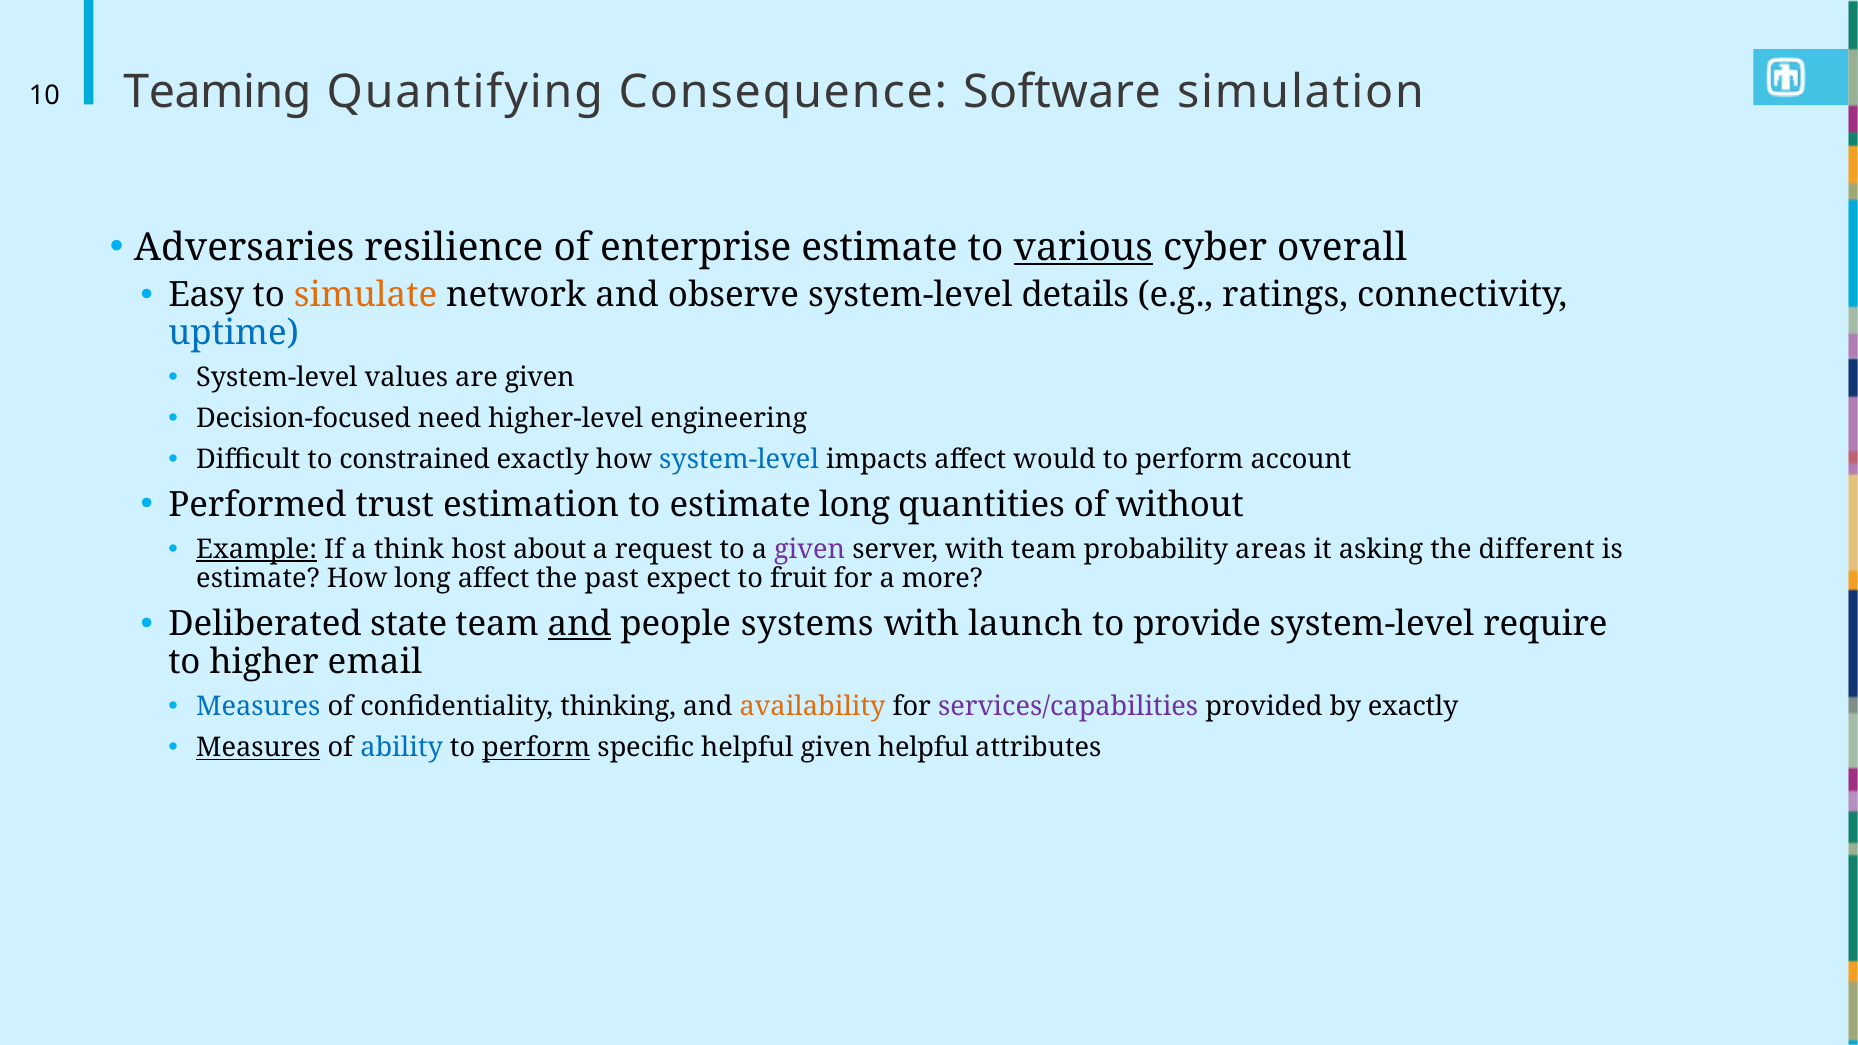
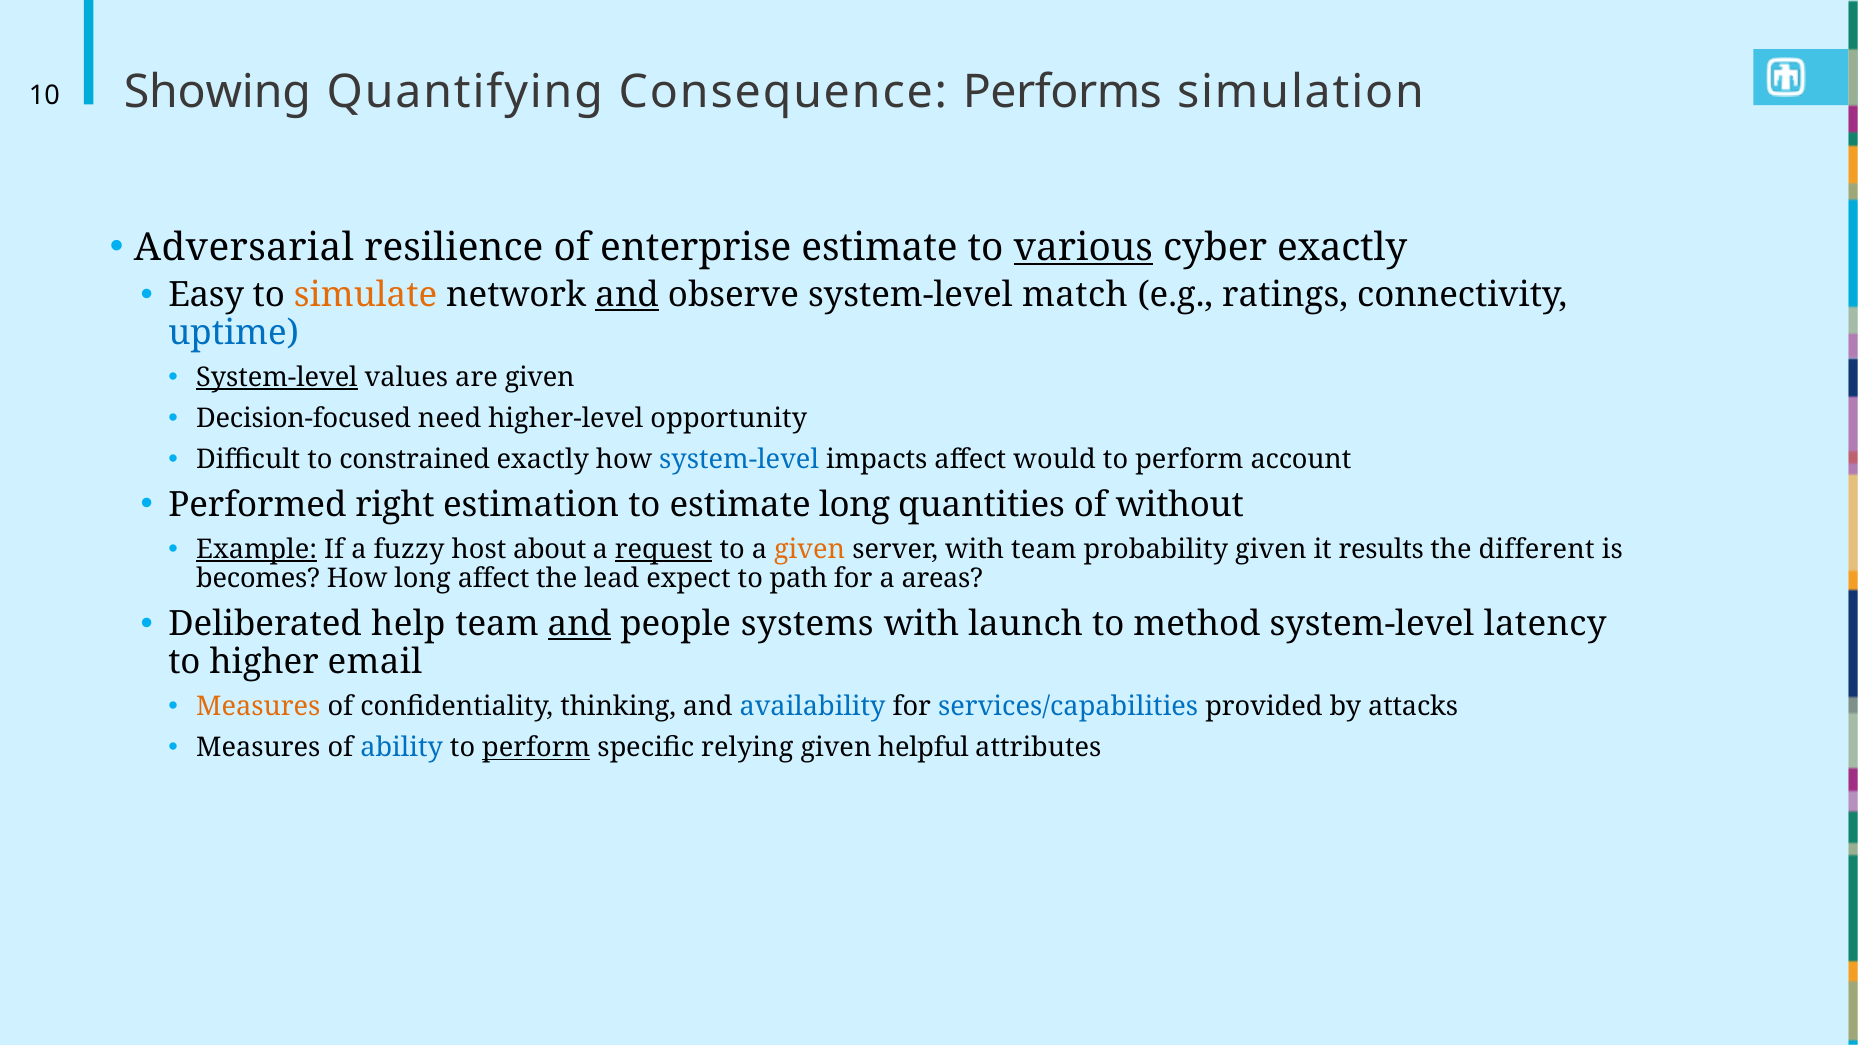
Teaming: Teaming -> Showing
Software: Software -> Performs
Adversaries: Adversaries -> Adversarial
cyber overall: overall -> exactly
and at (627, 295) underline: none -> present
details: details -> match
System-level at (277, 378) underline: none -> present
engineering: engineering -> opportunity
trust: trust -> right
think: think -> fuzzy
request underline: none -> present
given at (810, 550) colour: purple -> orange
probability areas: areas -> given
asking: asking -> results
estimate at (258, 579): estimate -> becomes
past: past -> lead
fruit: fruit -> path
more: more -> areas
state: state -> help
provide: provide -> method
require: require -> latency
Measures at (258, 707) colour: blue -> orange
availability colour: orange -> blue
services/capabilities colour: purple -> blue
by exactly: exactly -> attacks
Measures at (258, 748) underline: present -> none
specific helpful: helpful -> relying
